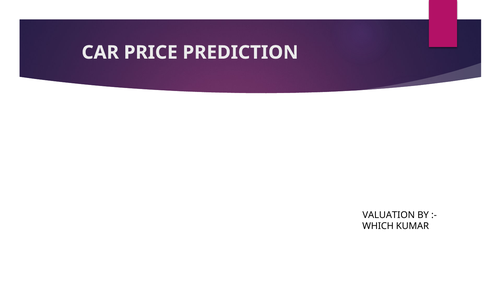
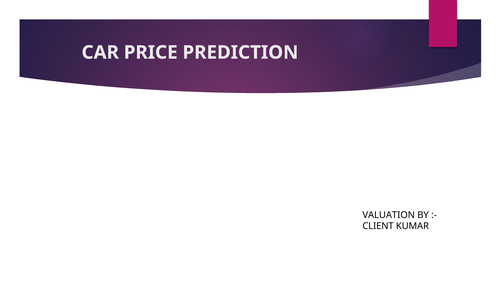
WHICH: WHICH -> CLIENT
